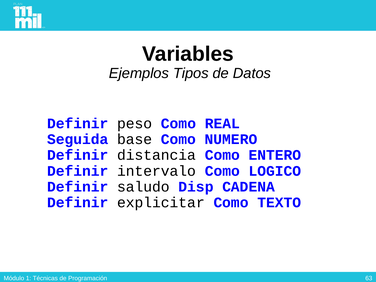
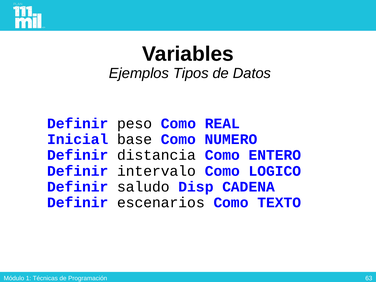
Seguida: Seguida -> Inicial
explicitar: explicitar -> escenarios
